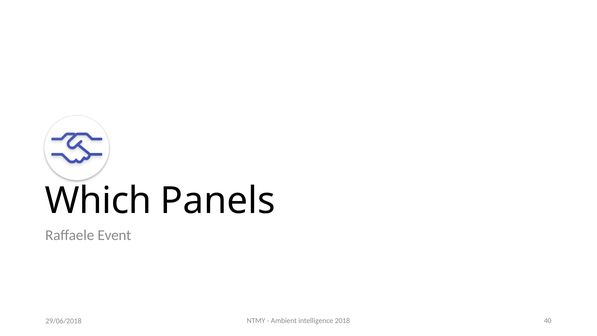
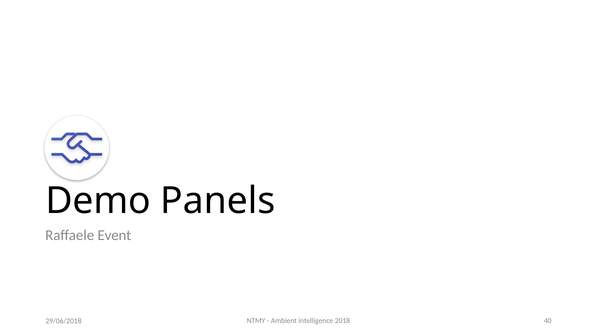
Which: Which -> Demo
